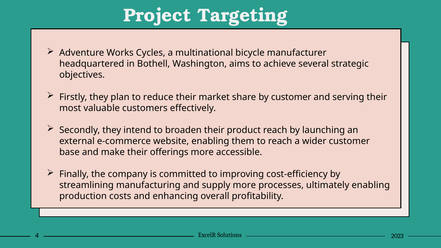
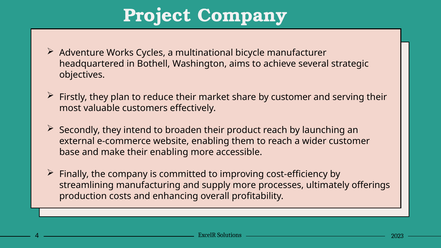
Project Targeting: Targeting -> Company
their offerings: offerings -> enabling
ultimately enabling: enabling -> offerings
